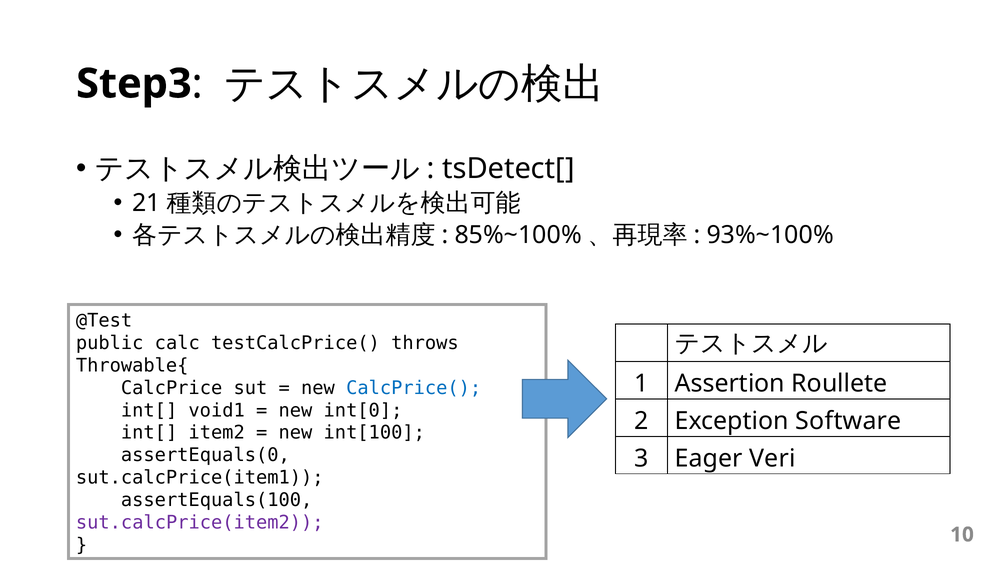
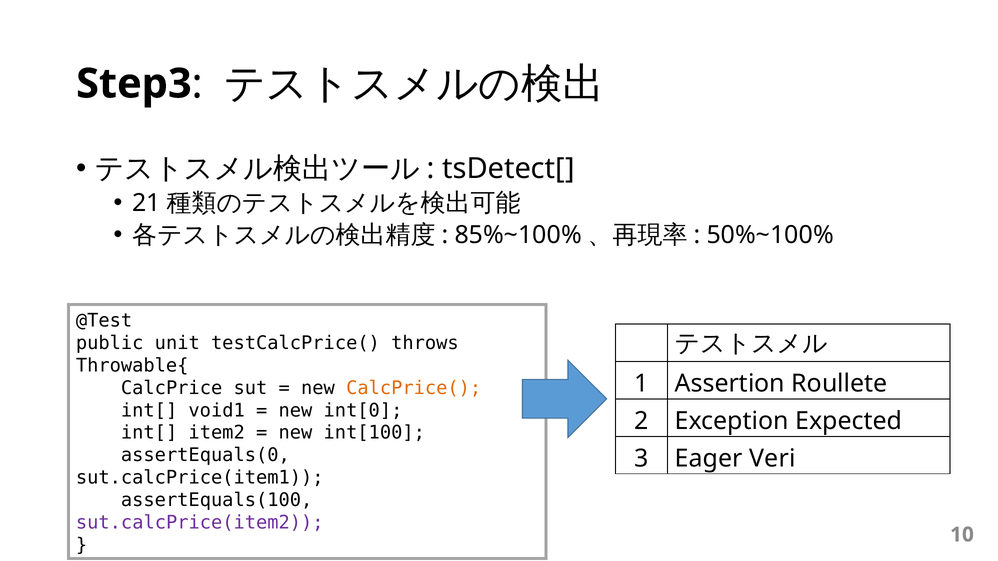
93%~100%: 93%~100% -> 50%~100%
calc: calc -> unit
CalcPrice( colour: blue -> orange
Software: Software -> Expected
